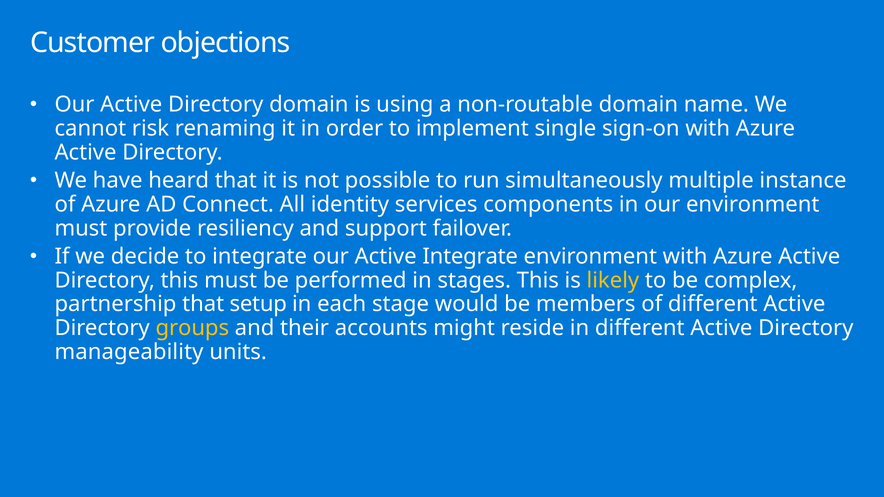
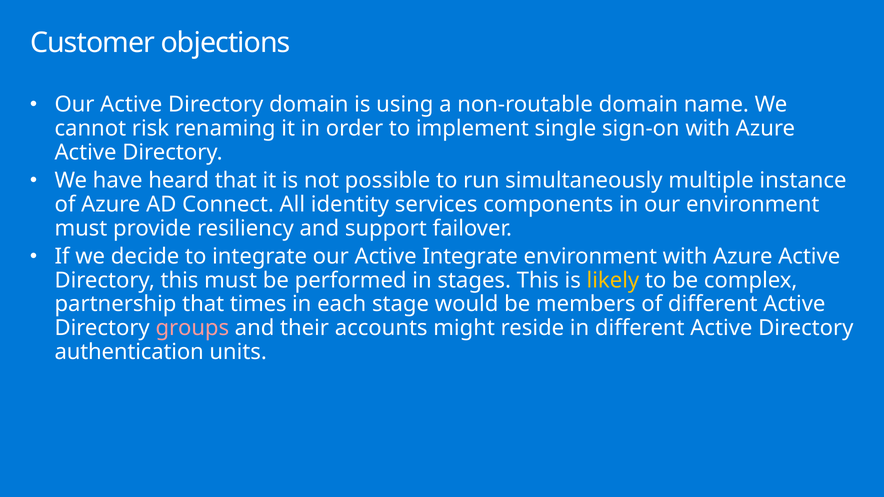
setup: setup -> times
groups colour: yellow -> pink
manageability: manageability -> authentication
